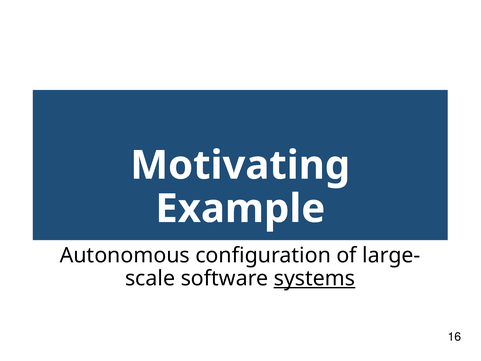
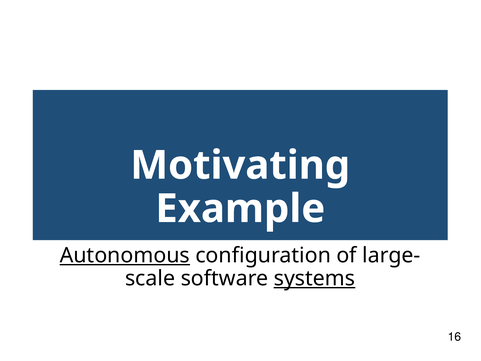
Autonomous underline: none -> present
